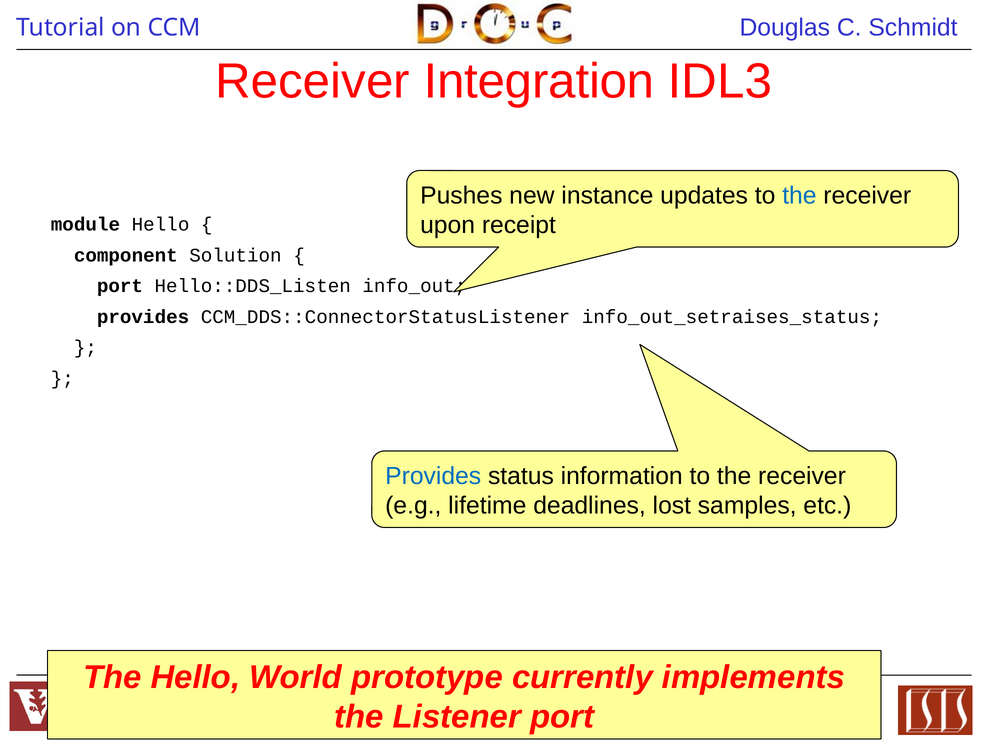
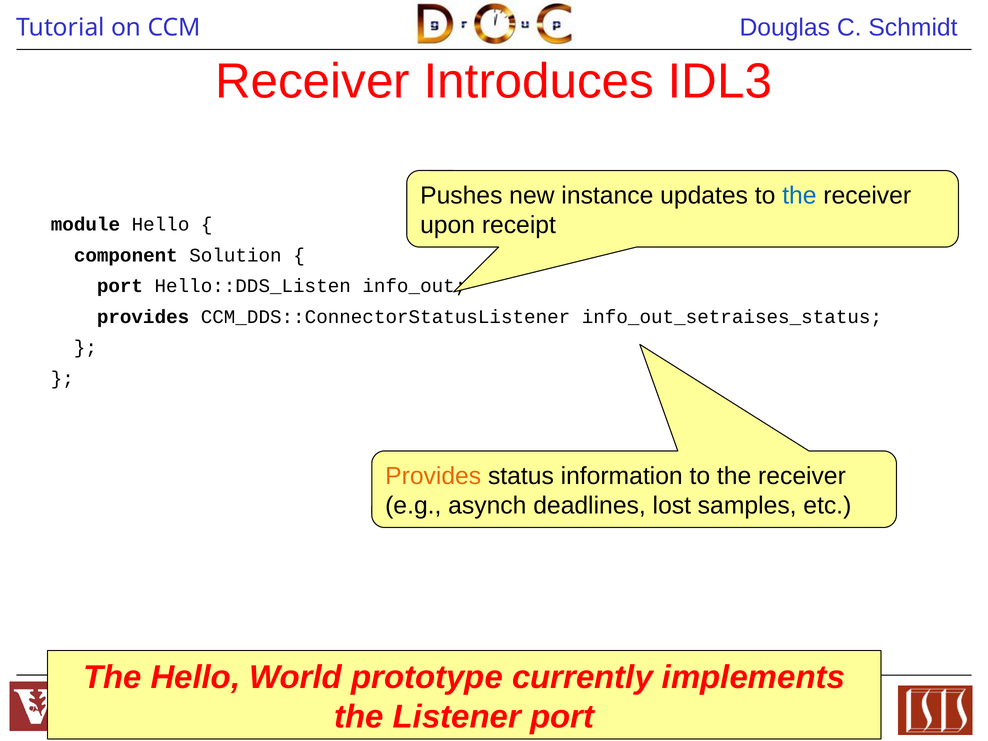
Integration: Integration -> Introduces
Provides at (433, 476) colour: blue -> orange
lifetime: lifetime -> asynch
